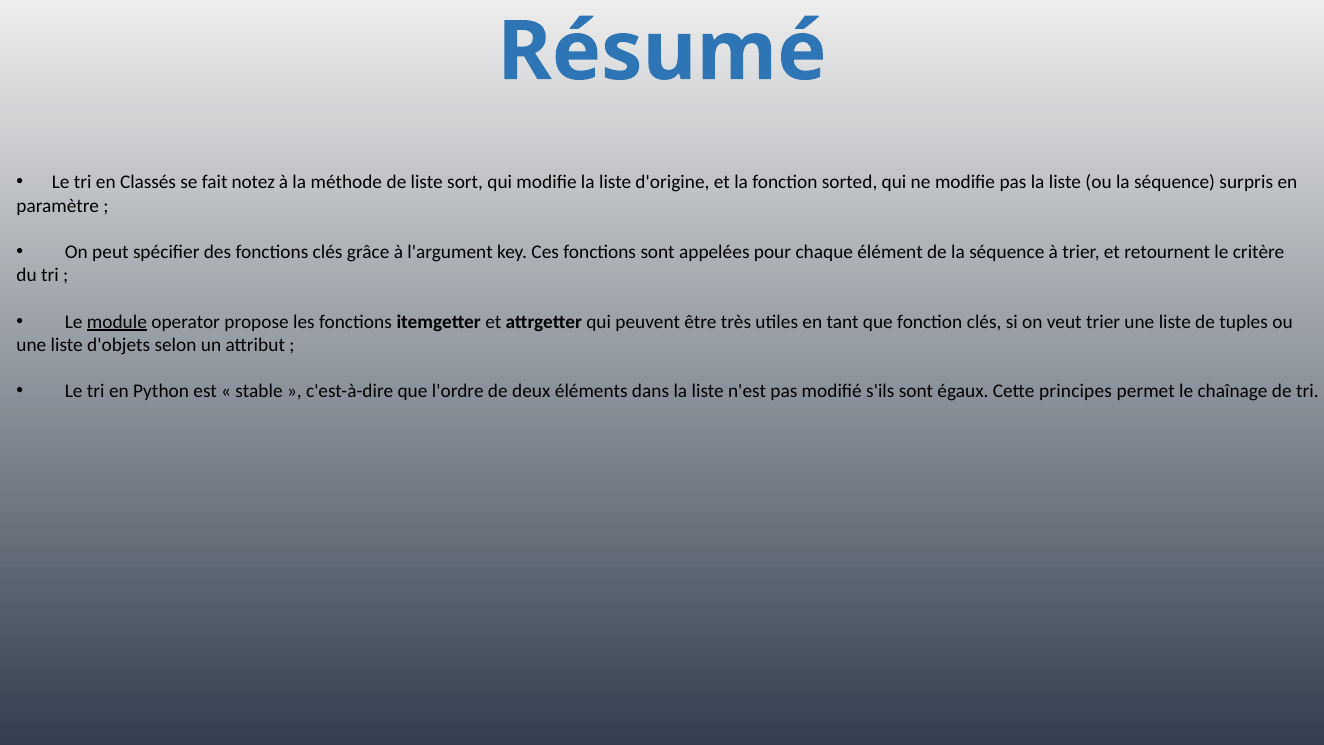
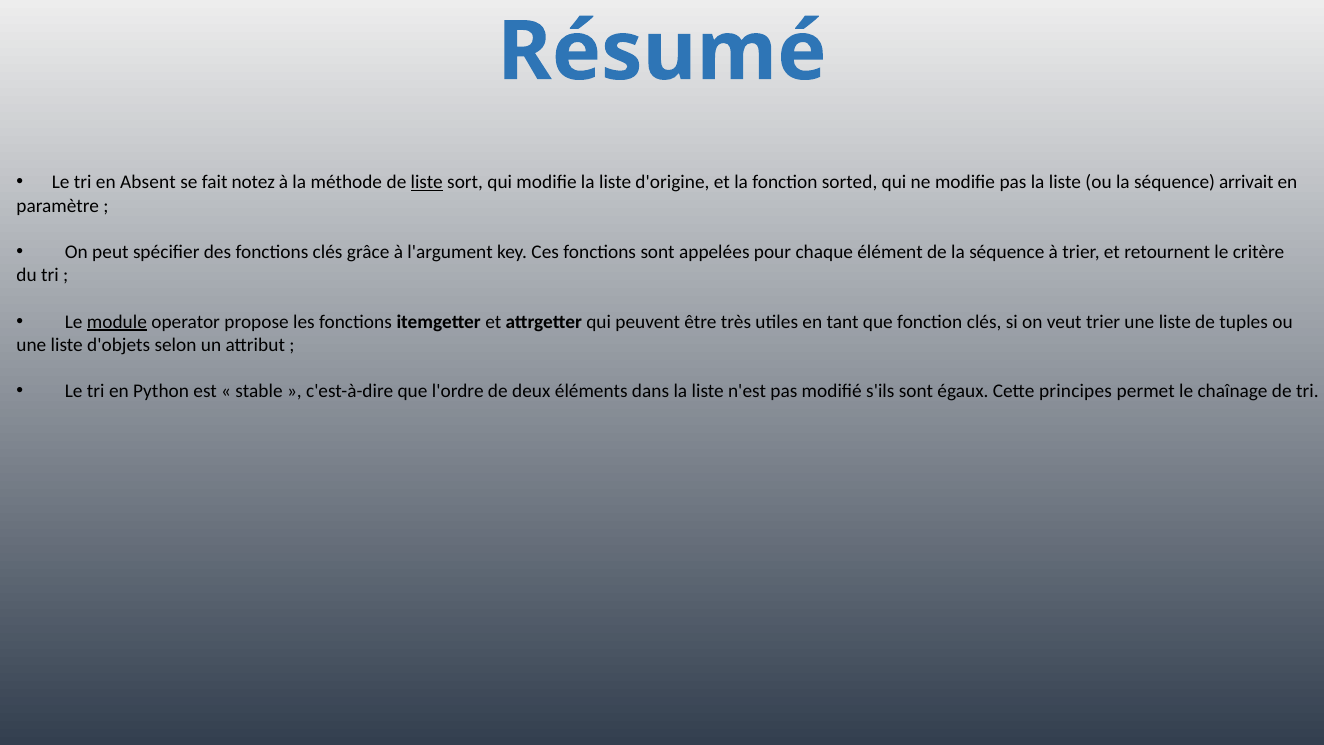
Classés: Classés -> Absent
liste at (427, 182) underline: none -> present
surpris: surpris -> arrivait
